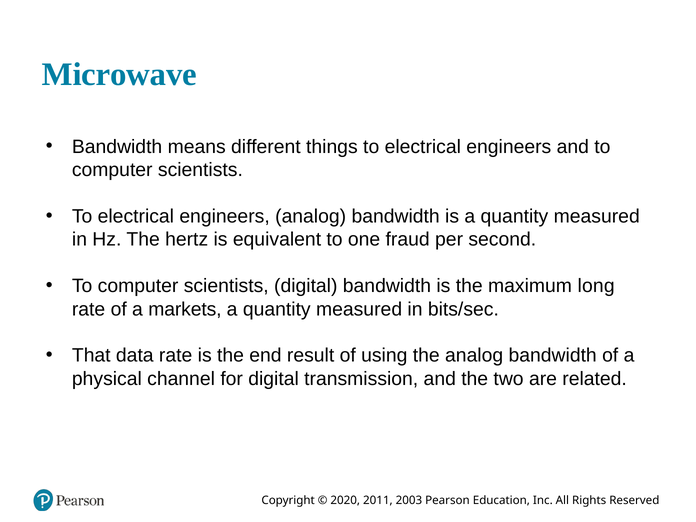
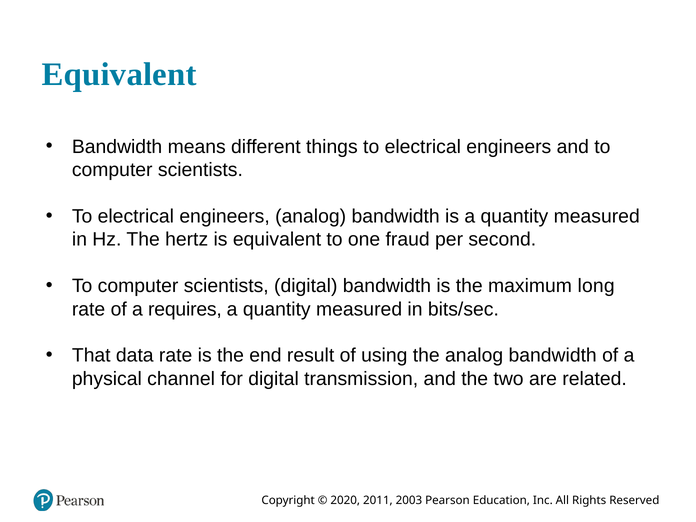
Microwave at (119, 74): Microwave -> Equivalent
markets: markets -> requires
